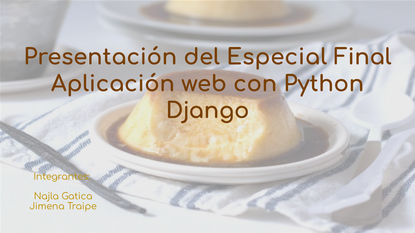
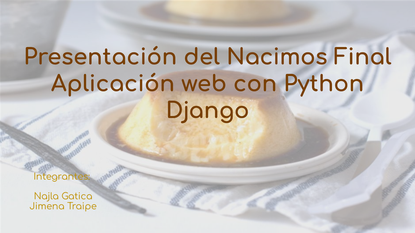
Especial: Especial -> Nacimos
